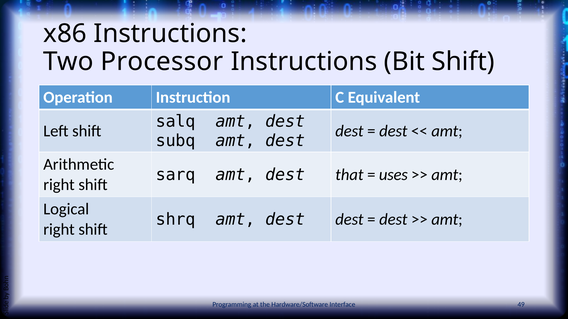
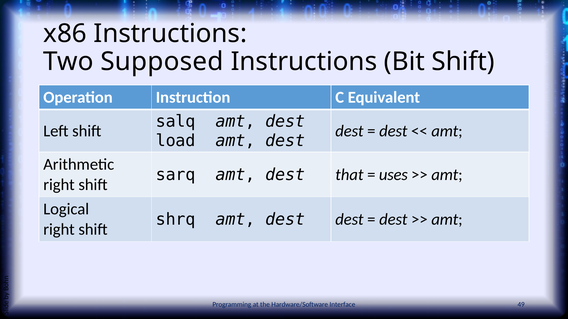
Processor: Processor -> Supposed
subq: subq -> load
